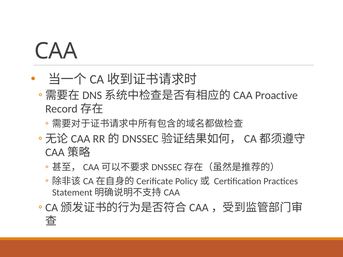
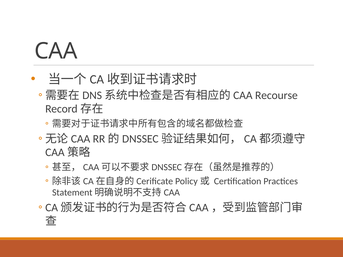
Proactive: Proactive -> Recourse
